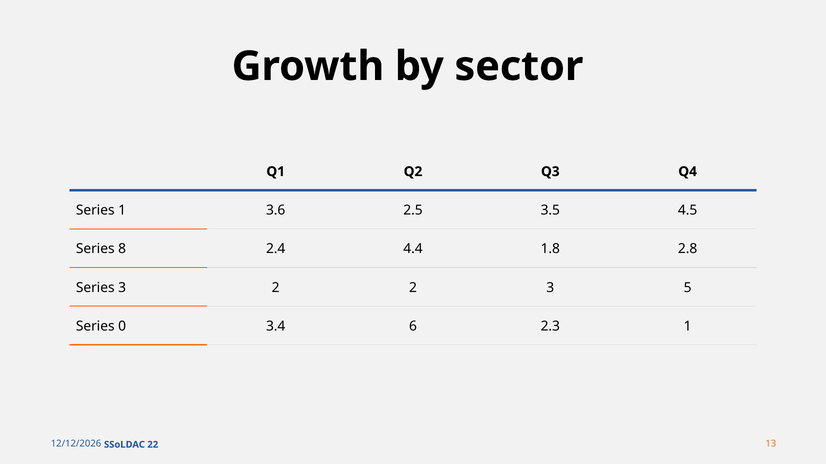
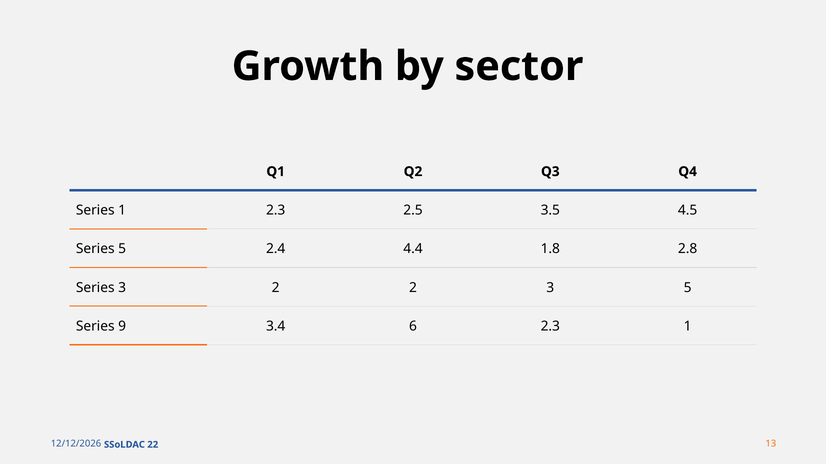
1 3.6: 3.6 -> 2.3
Series 8: 8 -> 5
0: 0 -> 9
